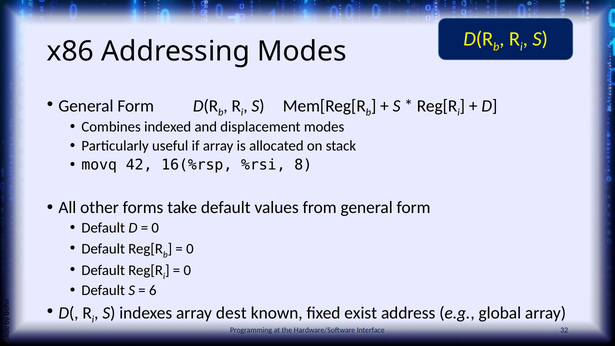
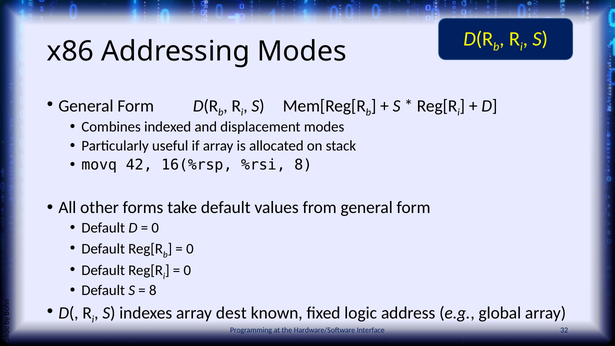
6 at (153, 290): 6 -> 8
exist: exist -> logic
